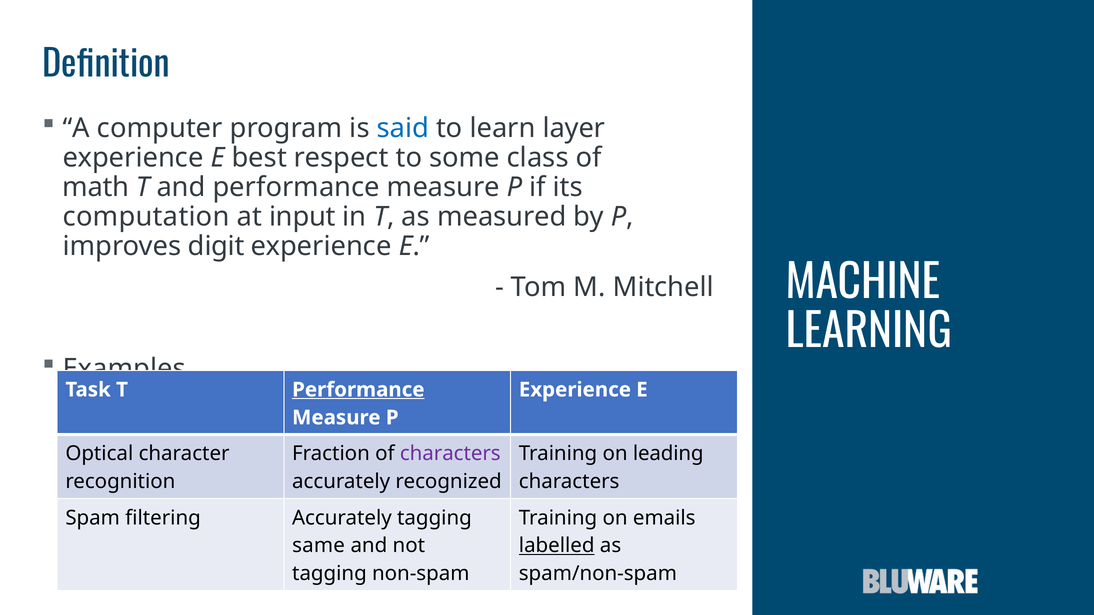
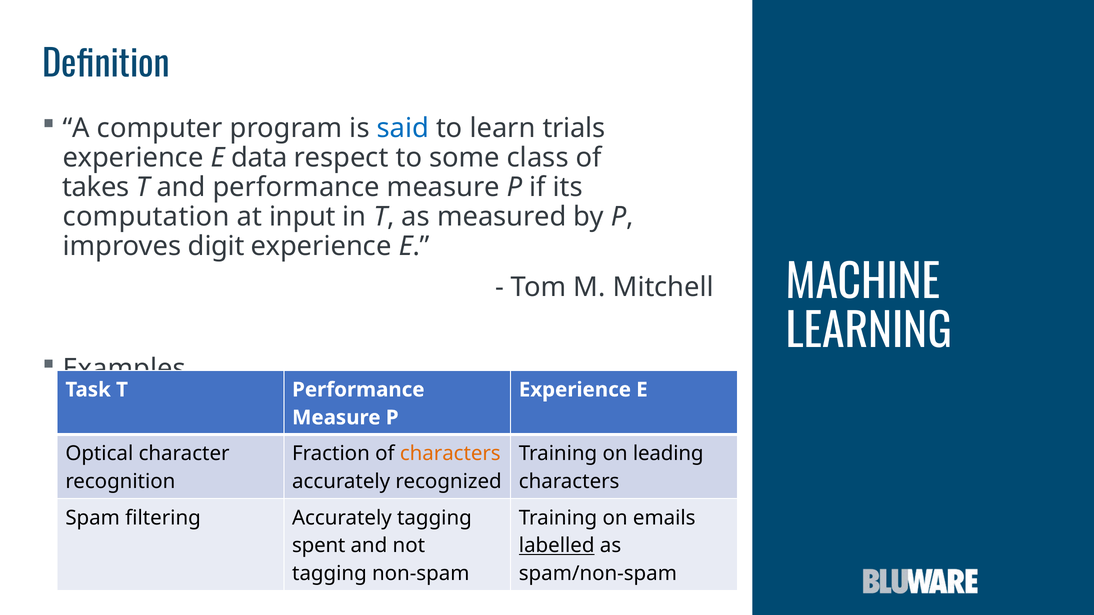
layer: layer -> trials
best: best -> data
math: math -> takes
Performance at (358, 390) underline: present -> none
characters at (450, 454) colour: purple -> orange
same: same -> spent
